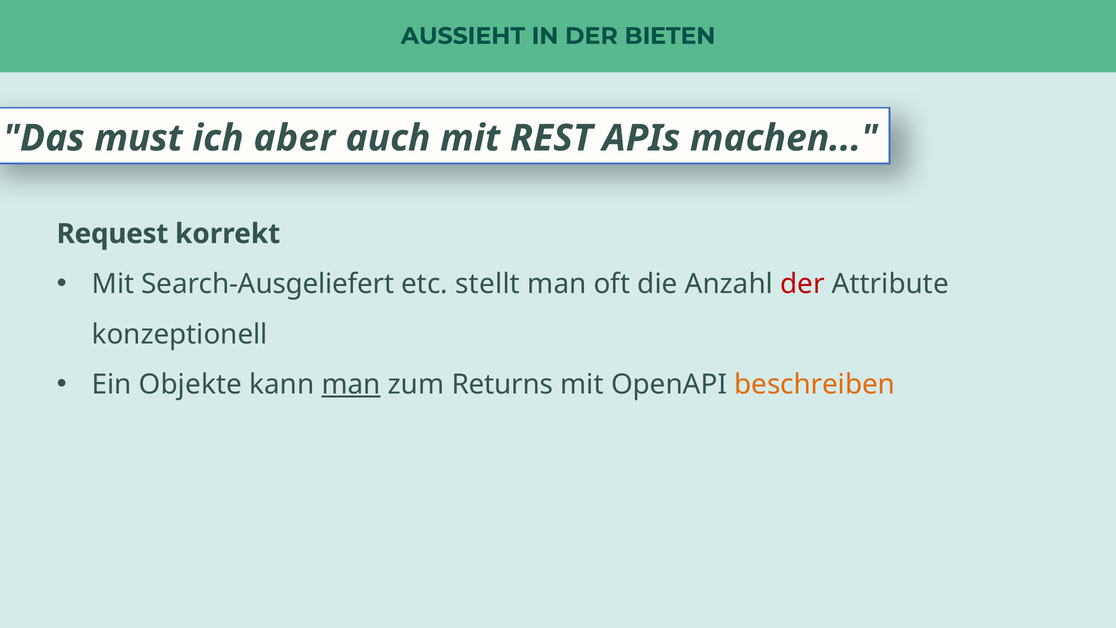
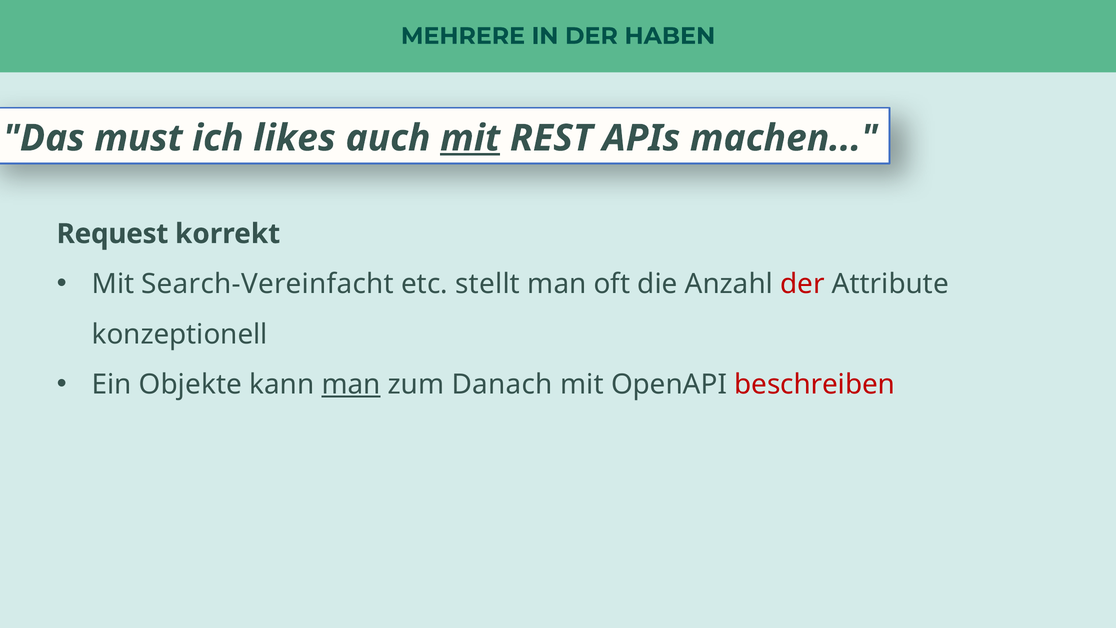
AUSSIEHT: AUSSIEHT -> MEHRERE
BIETEN: BIETEN -> HABEN
aber: aber -> likes
mit at (470, 138) underline: none -> present
Search-Ausgeliefert: Search-Ausgeliefert -> Search-Vereinfacht
Returns: Returns -> Danach
beschreiben colour: orange -> red
